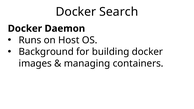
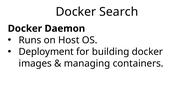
Background: Background -> Deployment
